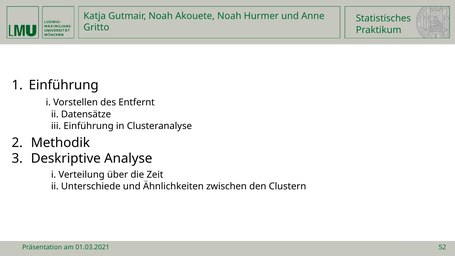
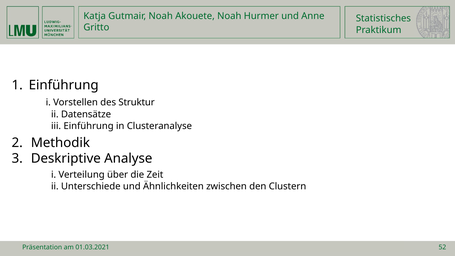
Entfernt: Entfernt -> Struktur
